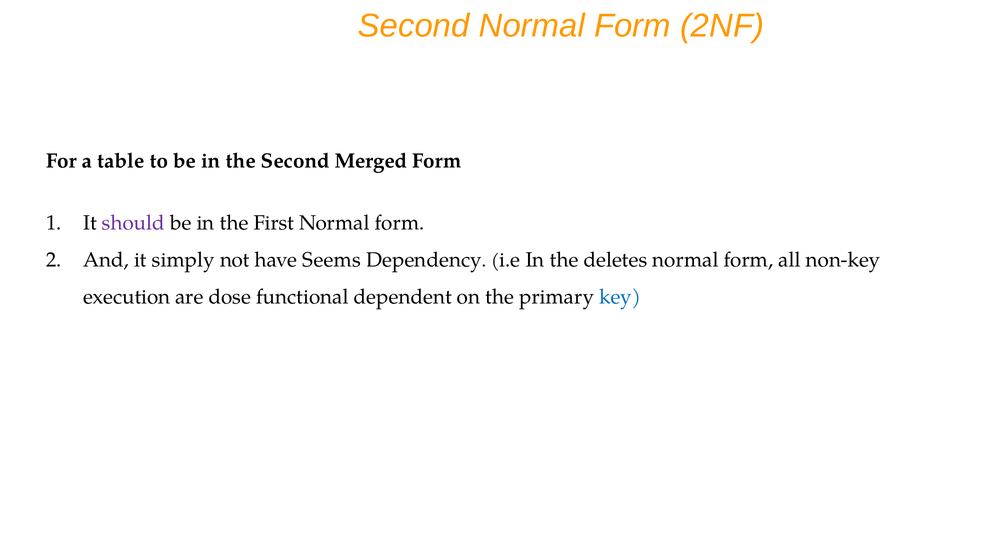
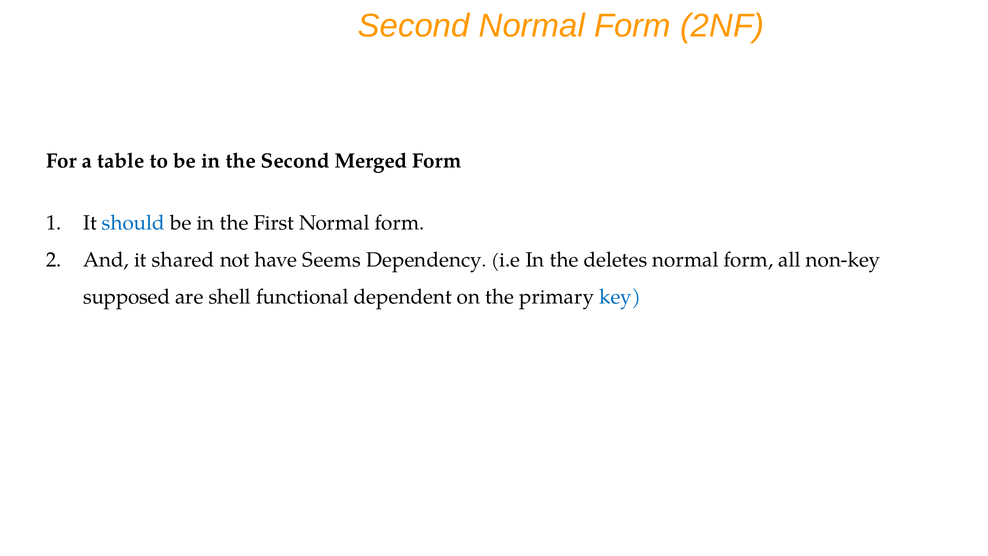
should colour: purple -> blue
simply: simply -> shared
execution: execution -> supposed
dose: dose -> shell
